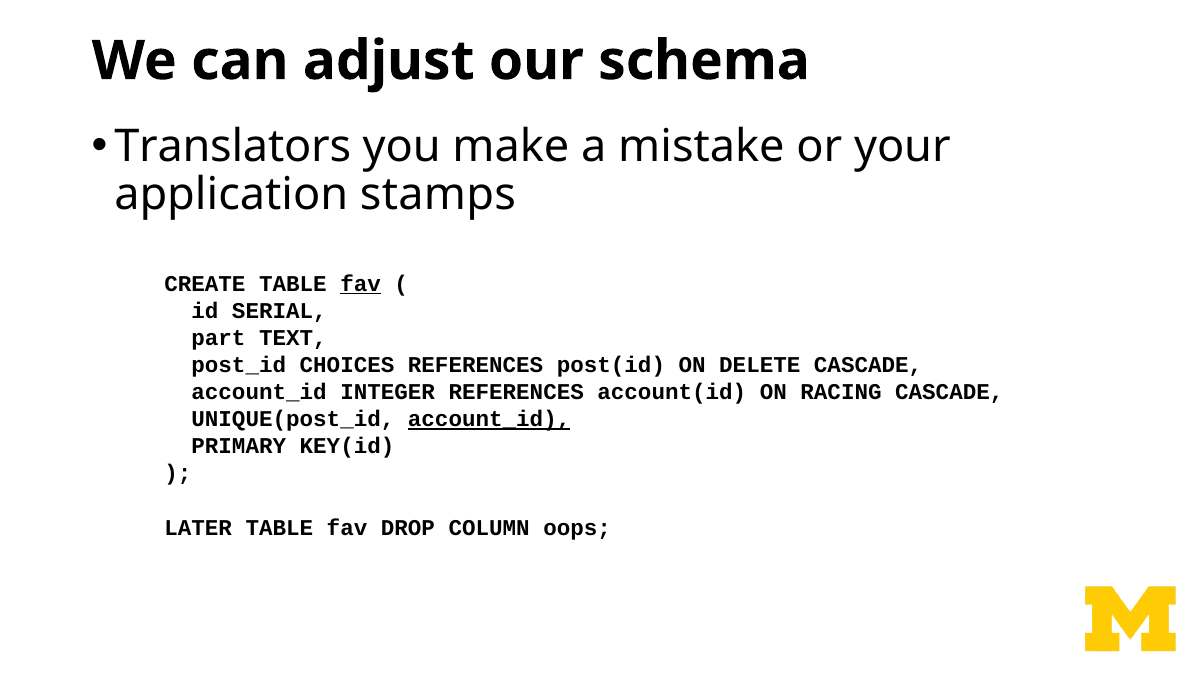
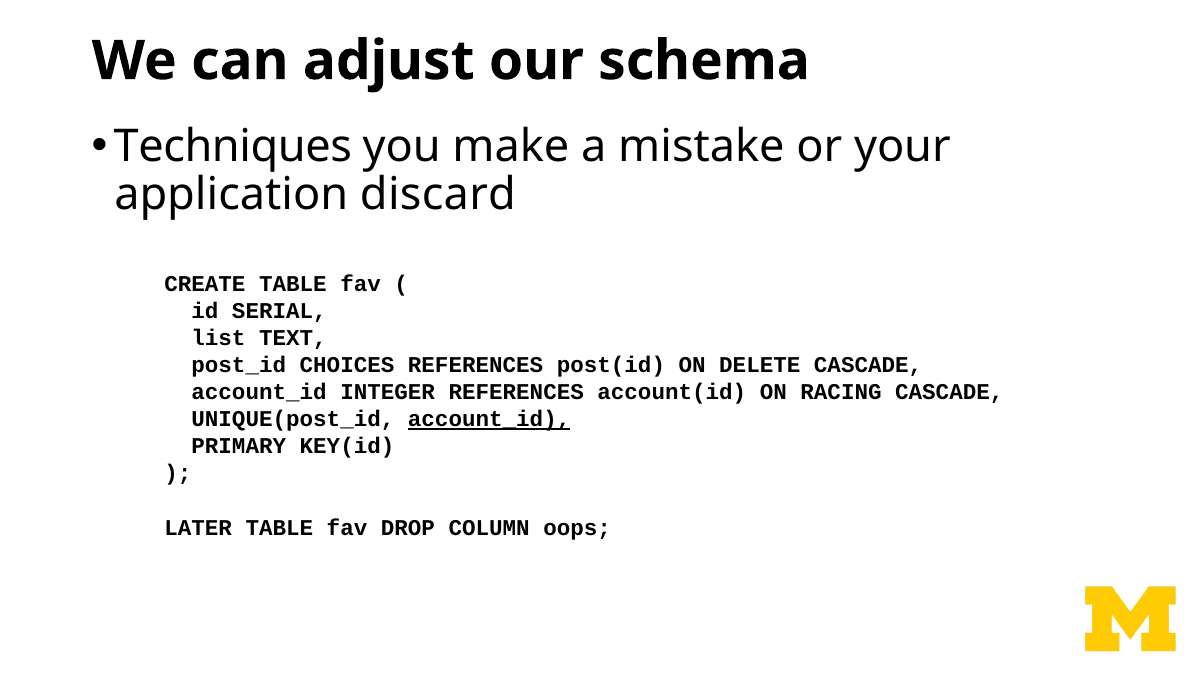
Translators: Translators -> Techniques
stamps: stamps -> discard
fav at (361, 284) underline: present -> none
part: part -> list
